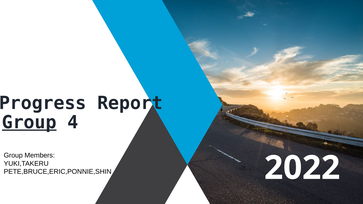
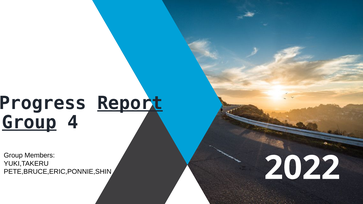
Report underline: none -> present
